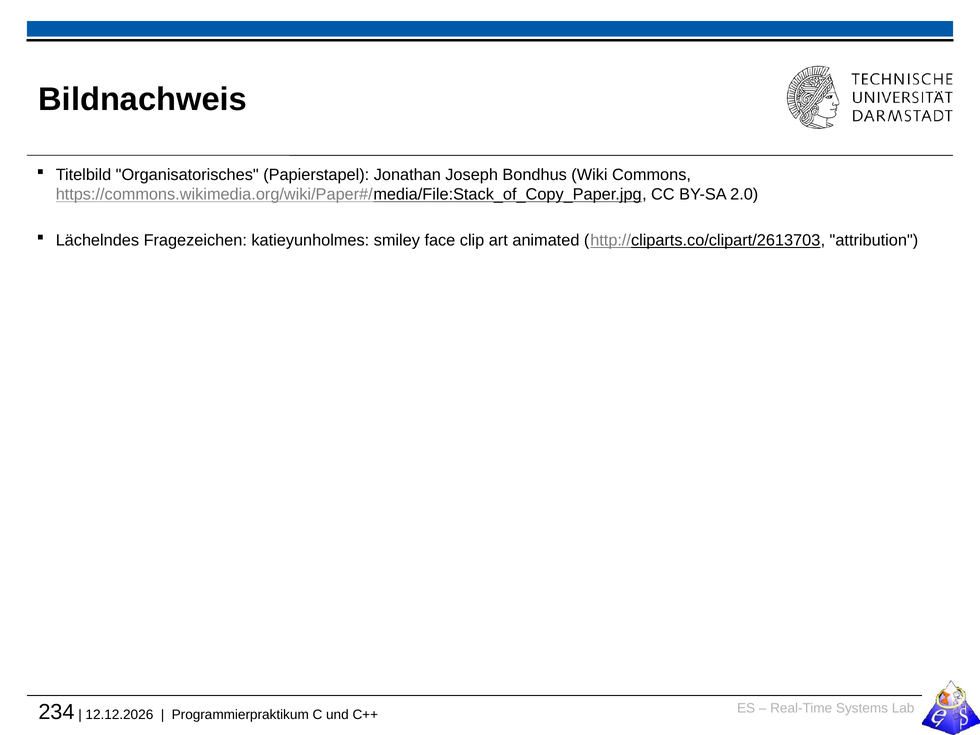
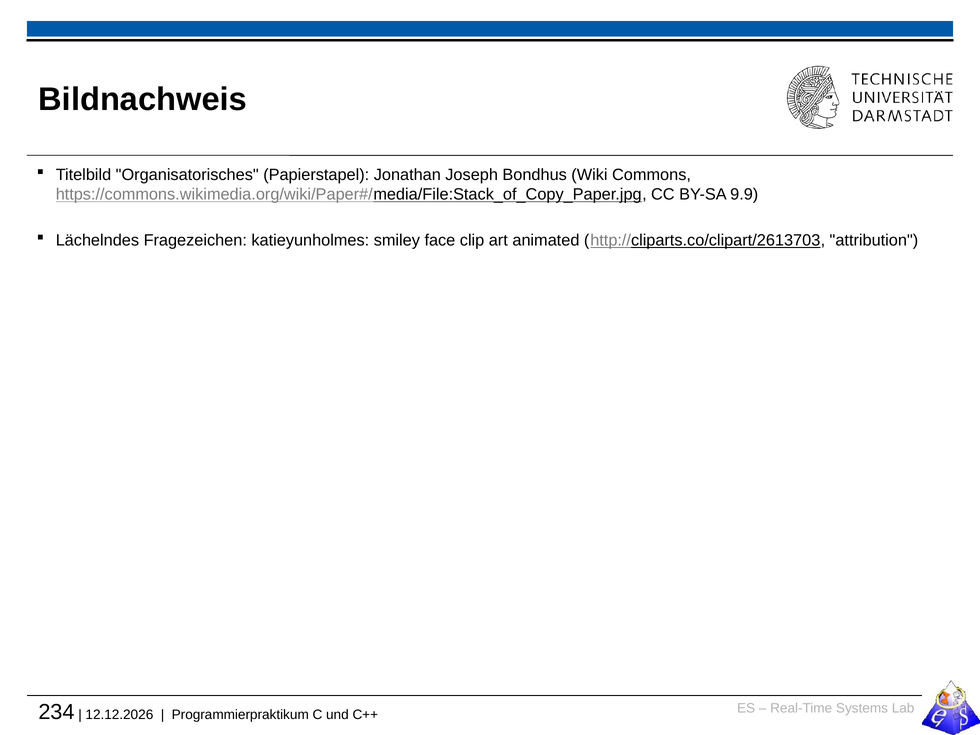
2.0: 2.0 -> 9.9
